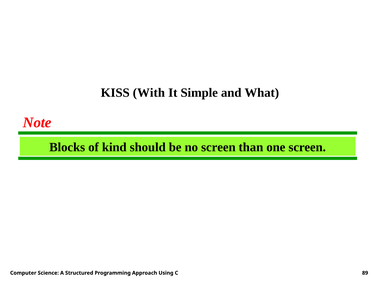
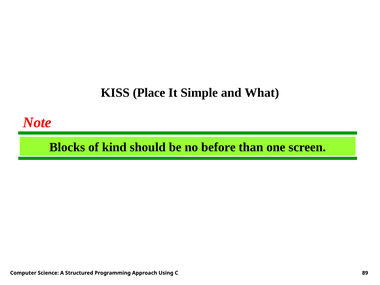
With: With -> Place
no screen: screen -> before
